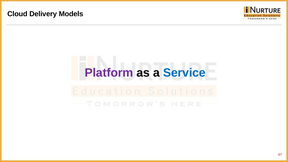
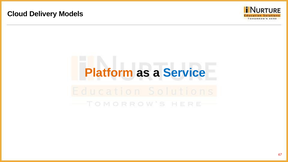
Platform colour: purple -> orange
